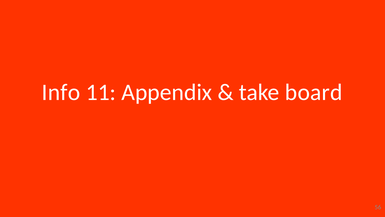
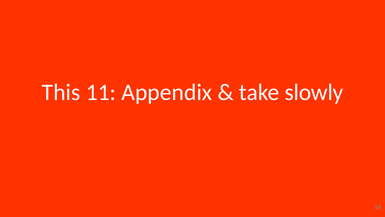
Info: Info -> This
board: board -> slowly
